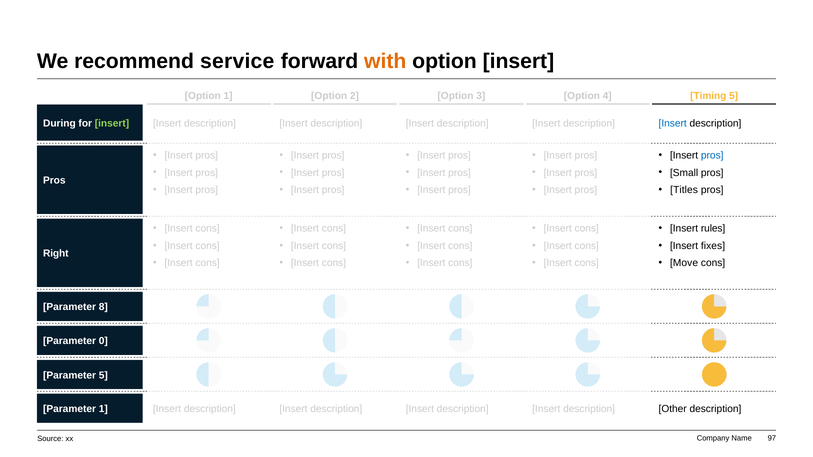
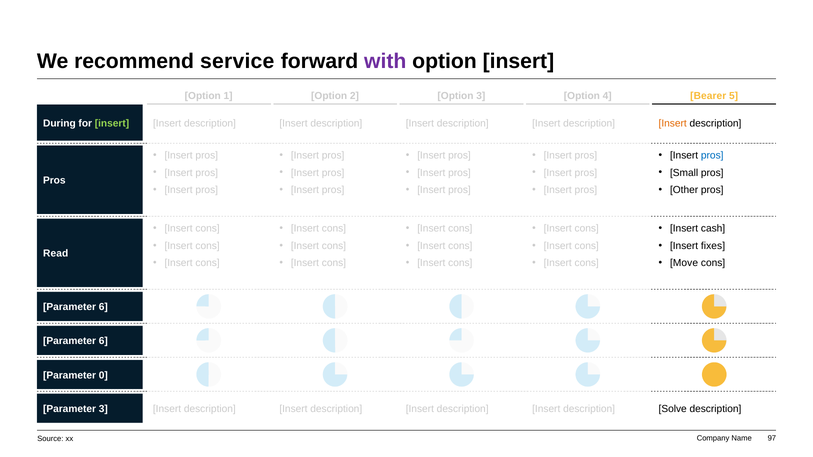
with colour: orange -> purple
Timing: Timing -> Bearer
Insert at (673, 123) colour: blue -> orange
Titles: Titles -> Other
rules: rules -> cash
Right: Right -> Read
8 at (103, 307): 8 -> 6
0 at (103, 341): 0 -> 6
Parameter 5: 5 -> 0
Other: Other -> Solve
Parameter 1: 1 -> 3
